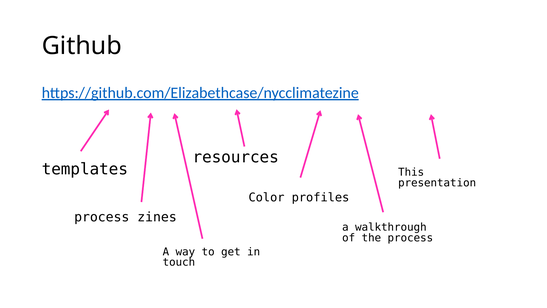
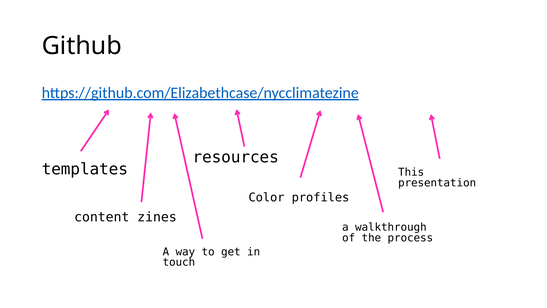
process at (102, 217): process -> content
